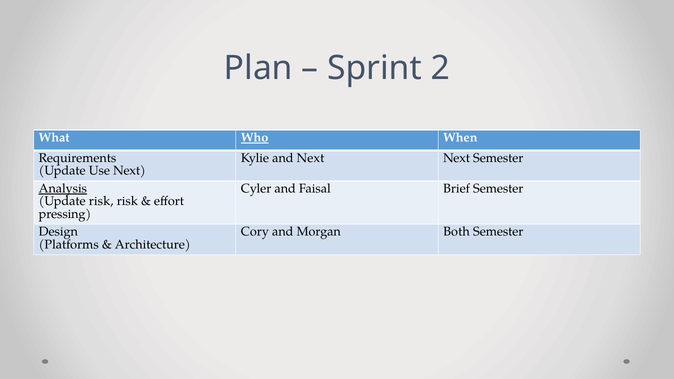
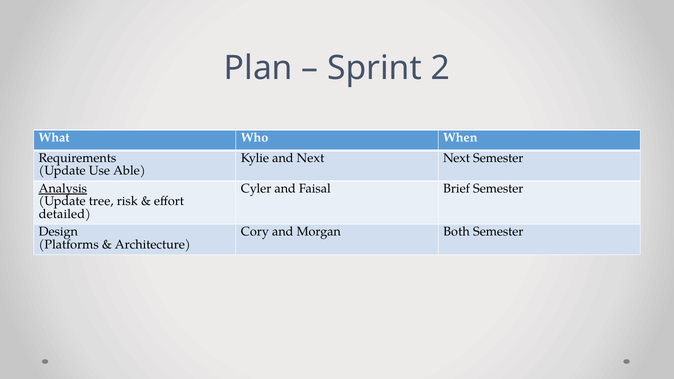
Who underline: present -> none
Use Next: Next -> Able
Update risk: risk -> tree
pressing: pressing -> detailed
